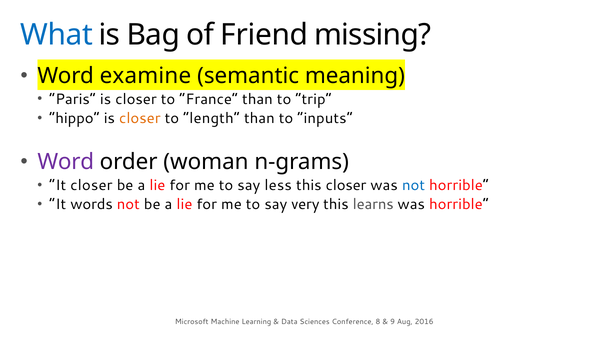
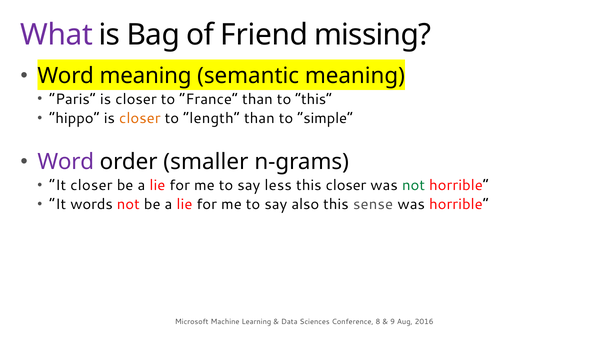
What colour: blue -> purple
Word examine: examine -> meaning
to trip: trip -> this
inputs: inputs -> simple
woman: woman -> smaller
not at (414, 185) colour: blue -> green
very: very -> also
learns: learns -> sense
